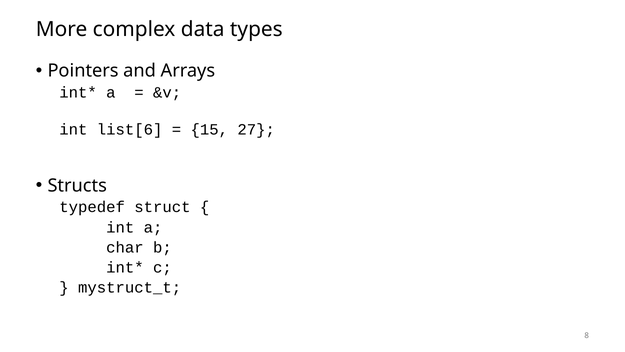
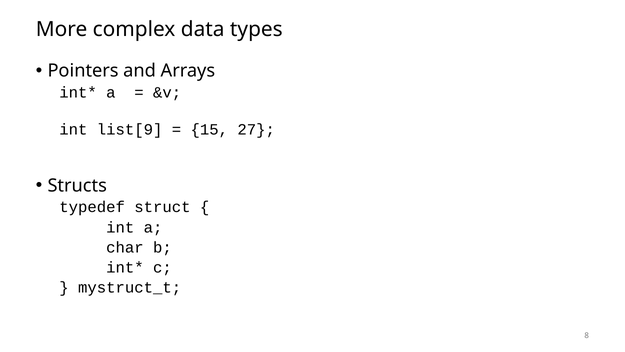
list[6: list[6 -> list[9
